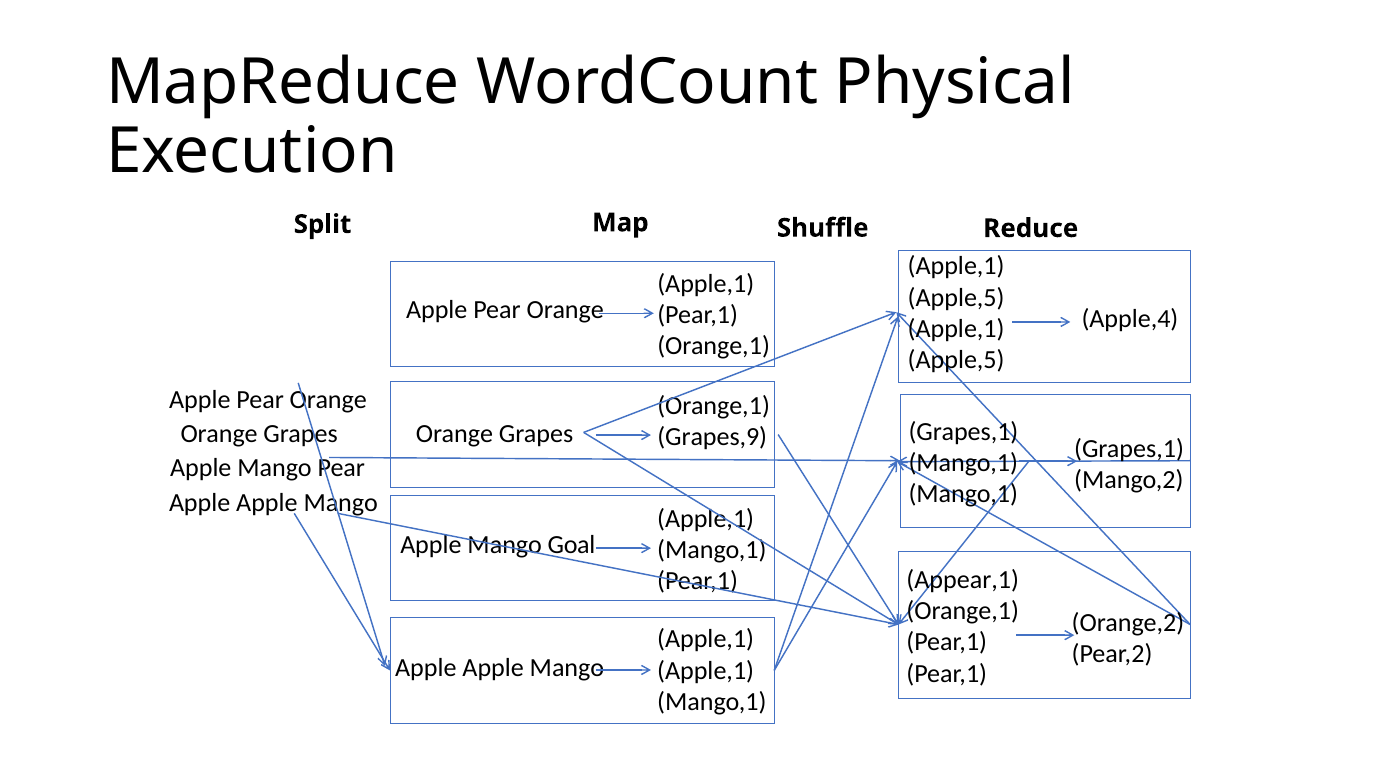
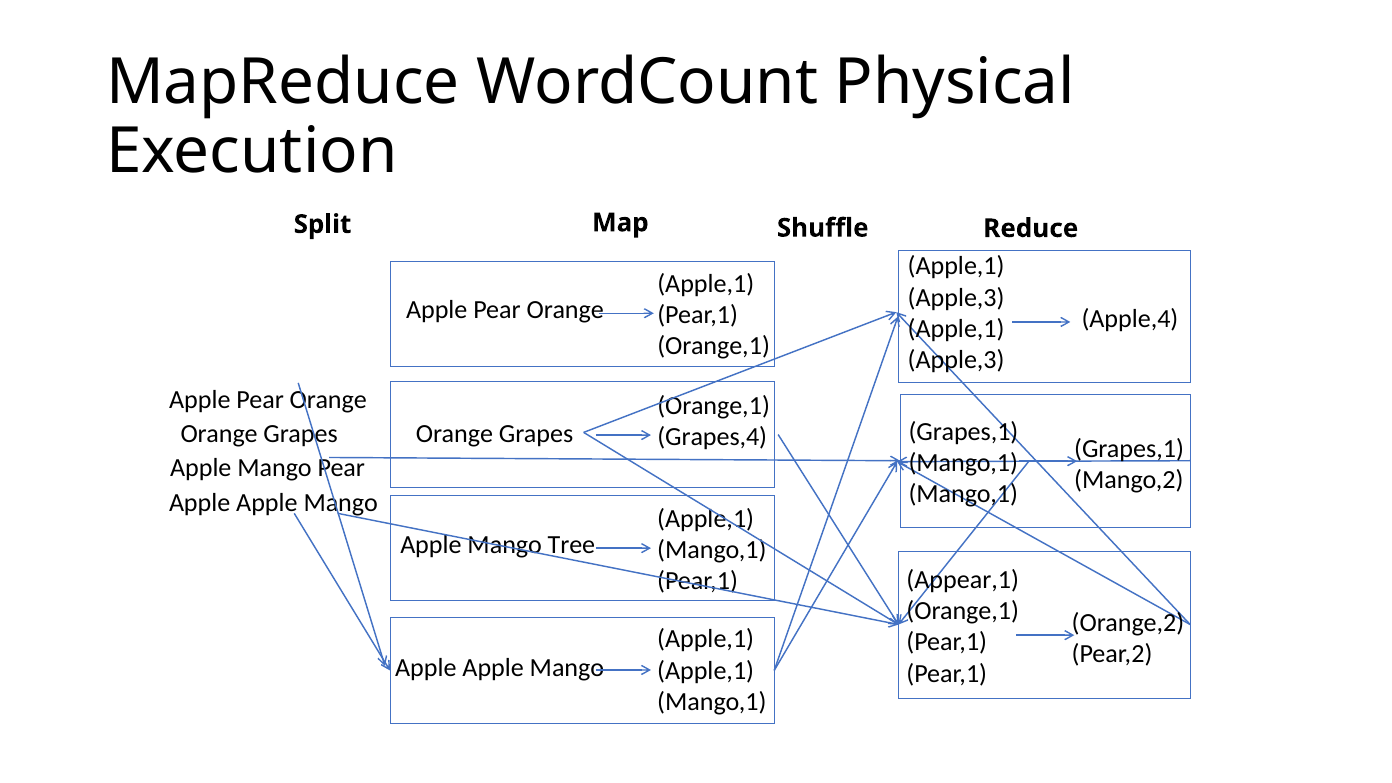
Apple,5 at (956, 298): Apple,5 -> Apple,3
Apple,5 at (956, 360): Apple,5 -> Apple,3
Grapes,9: Grapes,9 -> Grapes,4
Goal: Goal -> Tree
